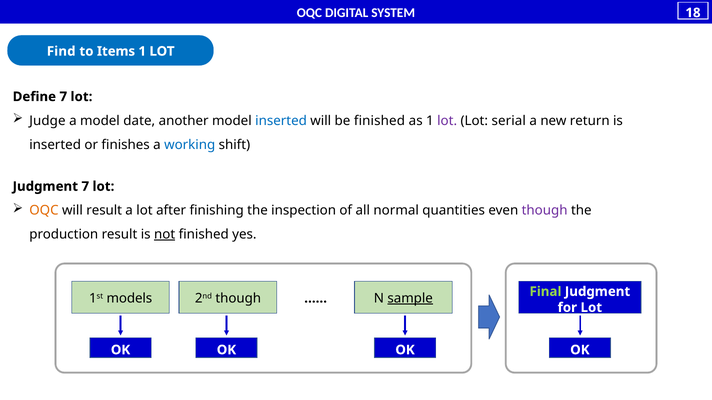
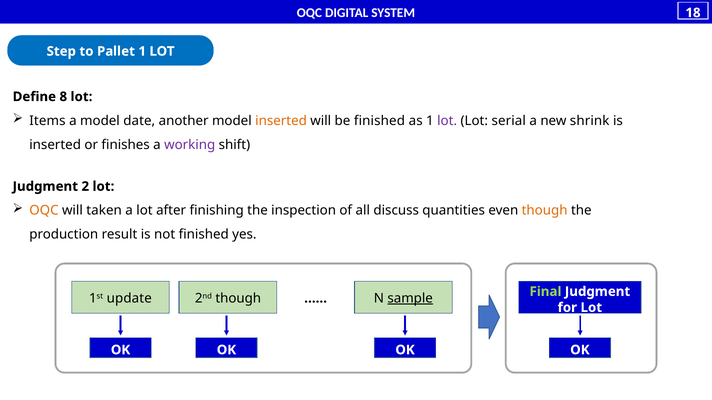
Find: Find -> Step
Items: Items -> Pallet
Define 7: 7 -> 8
Judge: Judge -> Items
inserted at (281, 121) colour: blue -> orange
return: return -> shrink
working colour: blue -> purple
Judgment 7: 7 -> 2
will result: result -> taken
normal: normal -> discuss
though at (545, 211) colour: purple -> orange
not underline: present -> none
models: models -> update
